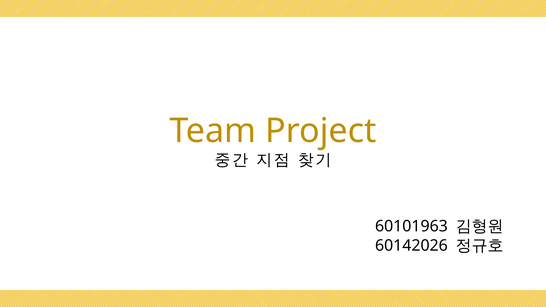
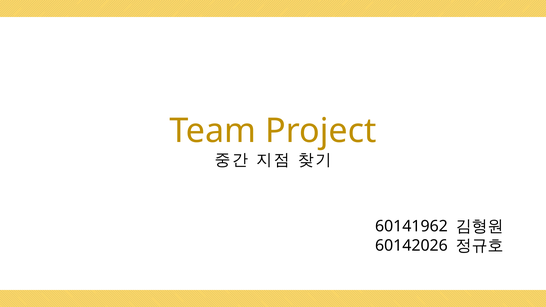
60101963: 60101963 -> 60141962
